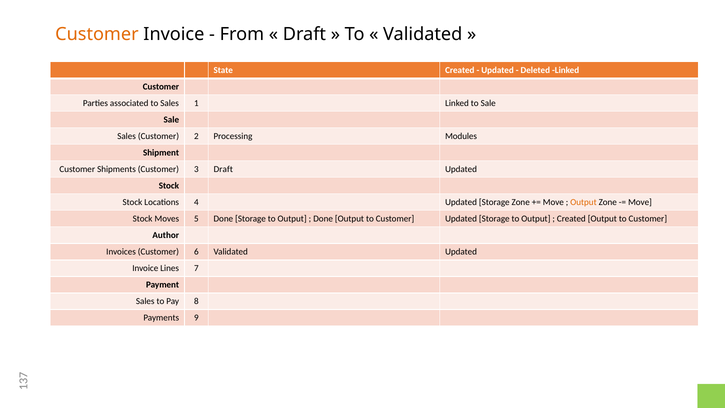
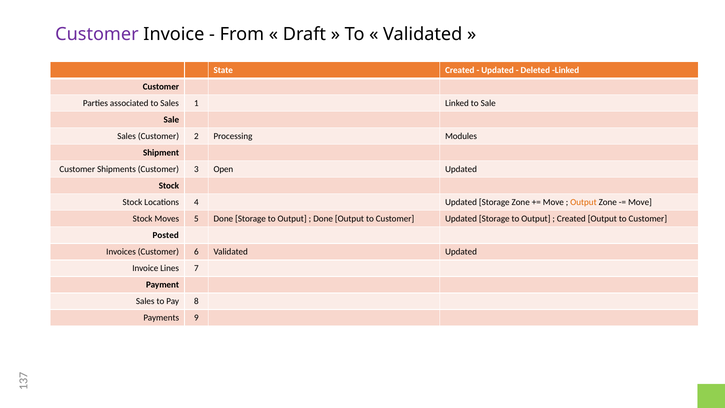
Customer at (97, 34) colour: orange -> purple
3 Draft: Draft -> Open
Author: Author -> Posted
